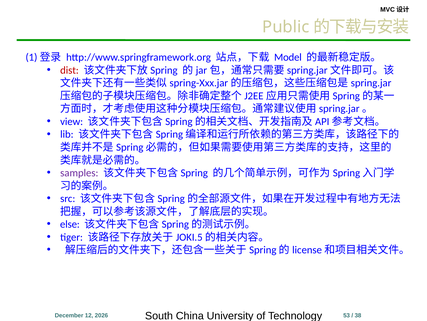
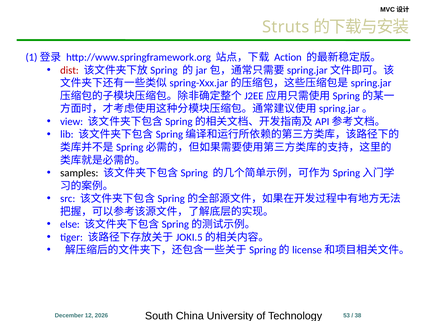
Public: Public -> Struts
Model: Model -> Action
samples colour: purple -> black
